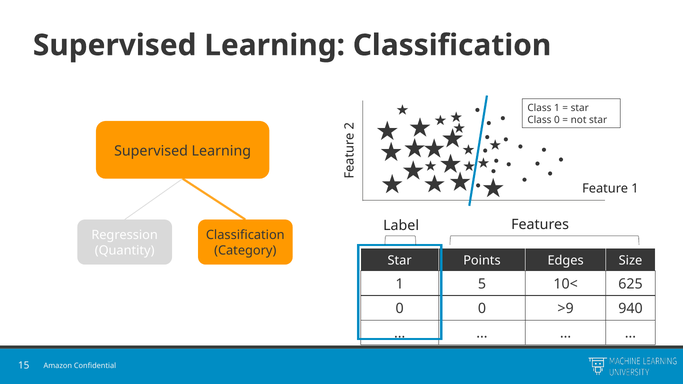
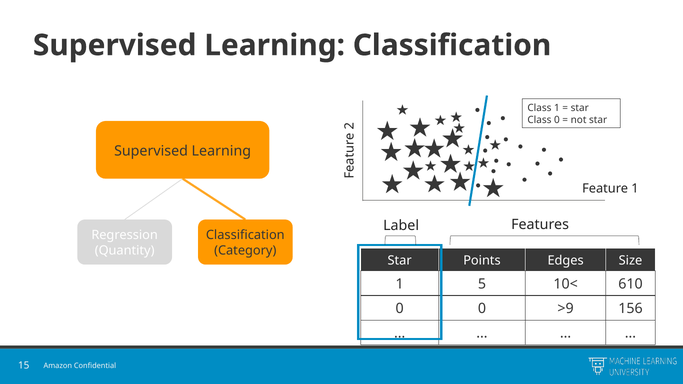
625: 625 -> 610
940: 940 -> 156
